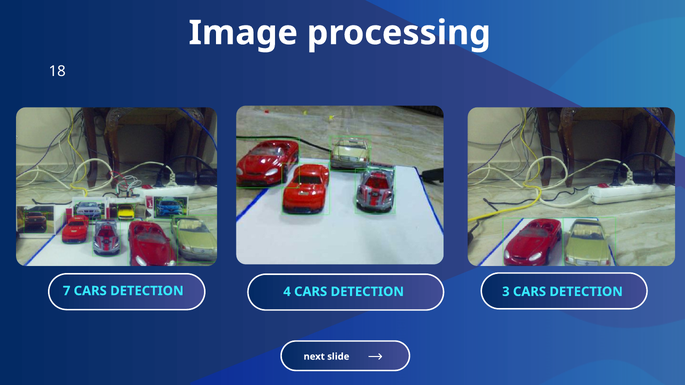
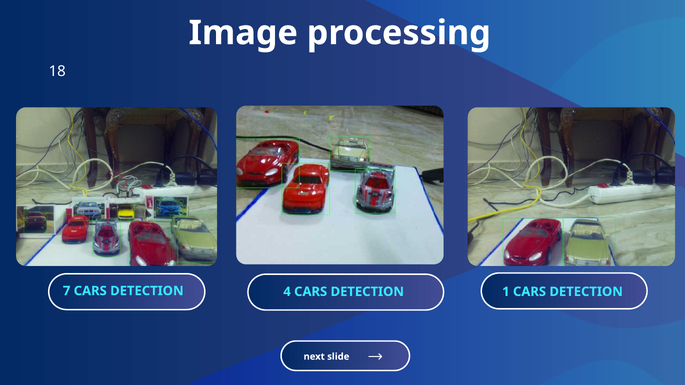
3: 3 -> 1
